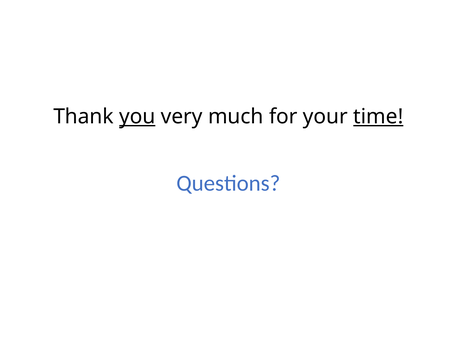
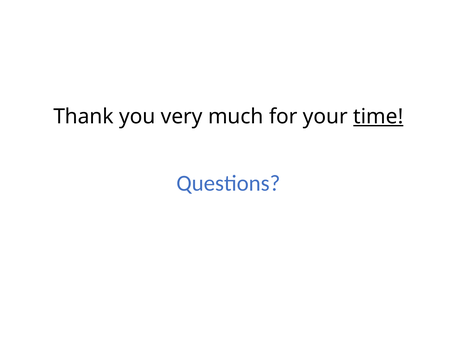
you underline: present -> none
